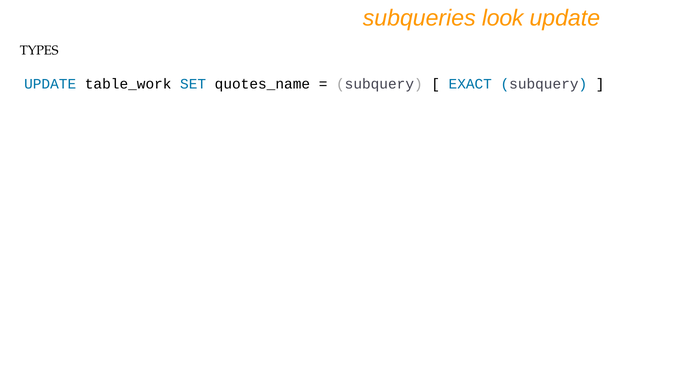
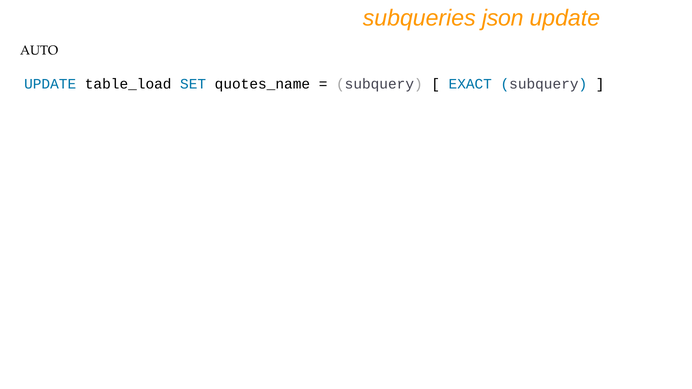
look: look -> json
TYPES: TYPES -> AUTO
table_work: table_work -> table_load
